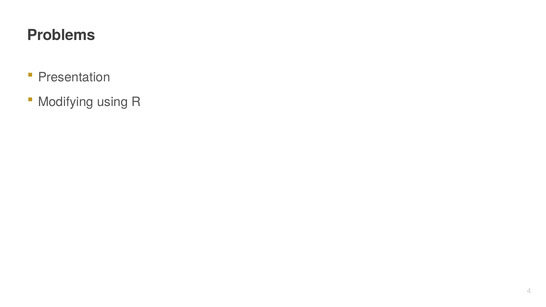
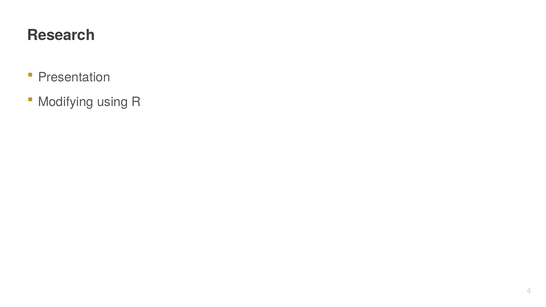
Problems: Problems -> Research
